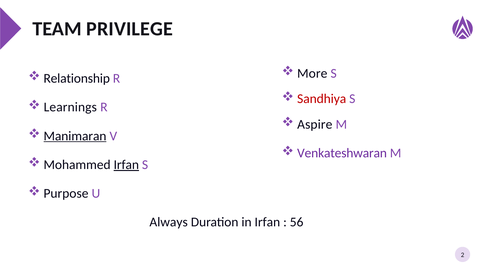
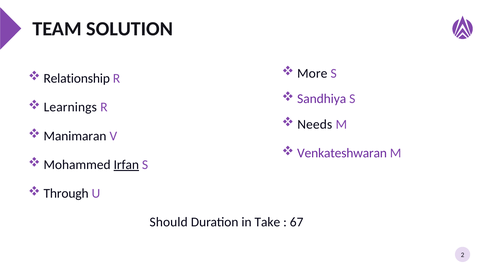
PRIVILEGE: PRIVILEGE -> SOLUTION
Sandhiya colour: red -> purple
Aspire: Aspire -> Needs
Manimaran underline: present -> none
Purpose: Purpose -> Through
Always: Always -> Should
in Irfan: Irfan -> Take
56: 56 -> 67
